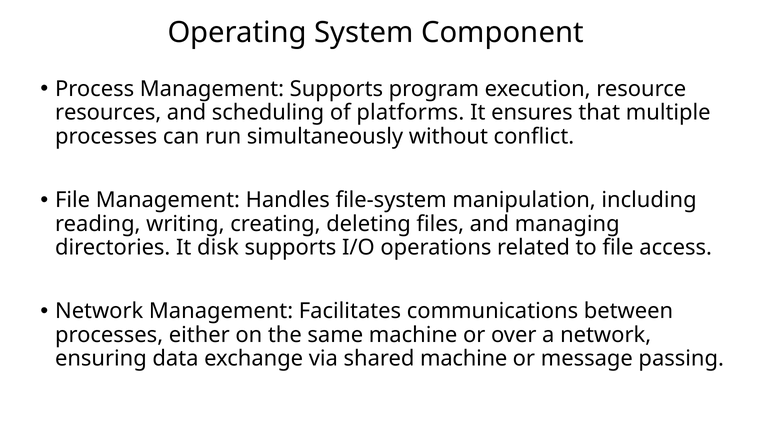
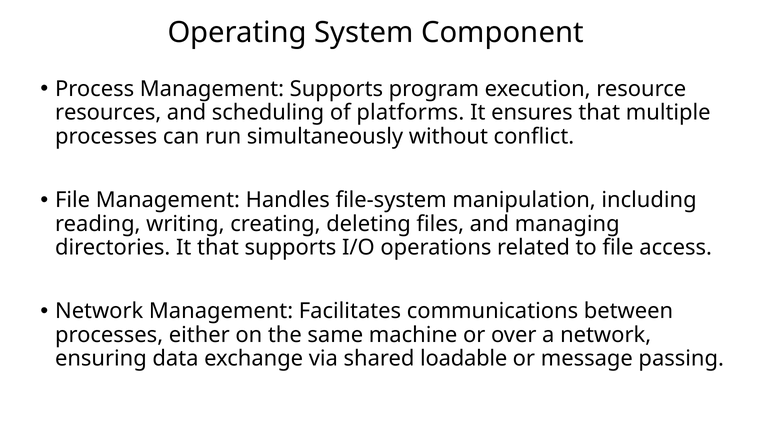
It disk: disk -> that
shared machine: machine -> loadable
